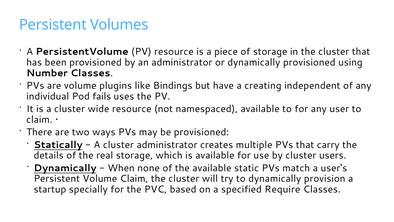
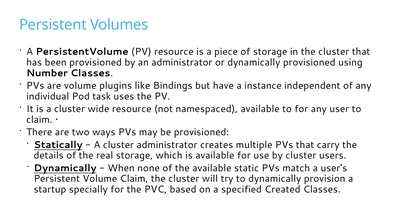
creating: creating -> instance
fails: fails -> task
Require: Require -> Created
